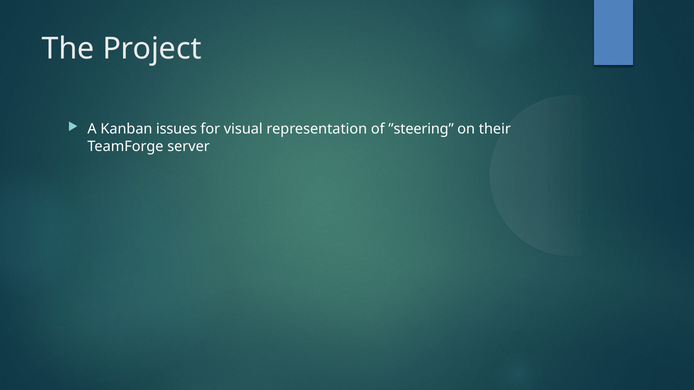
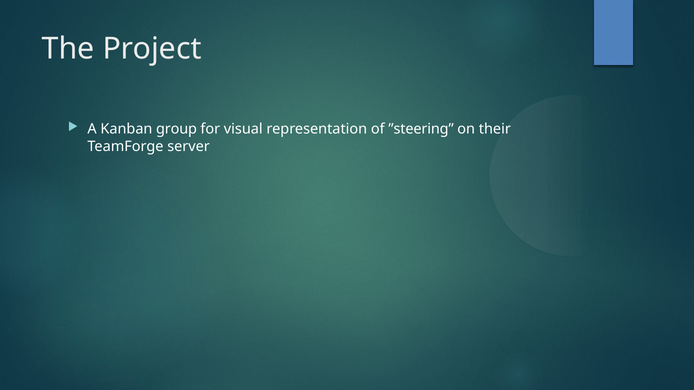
issues: issues -> group
